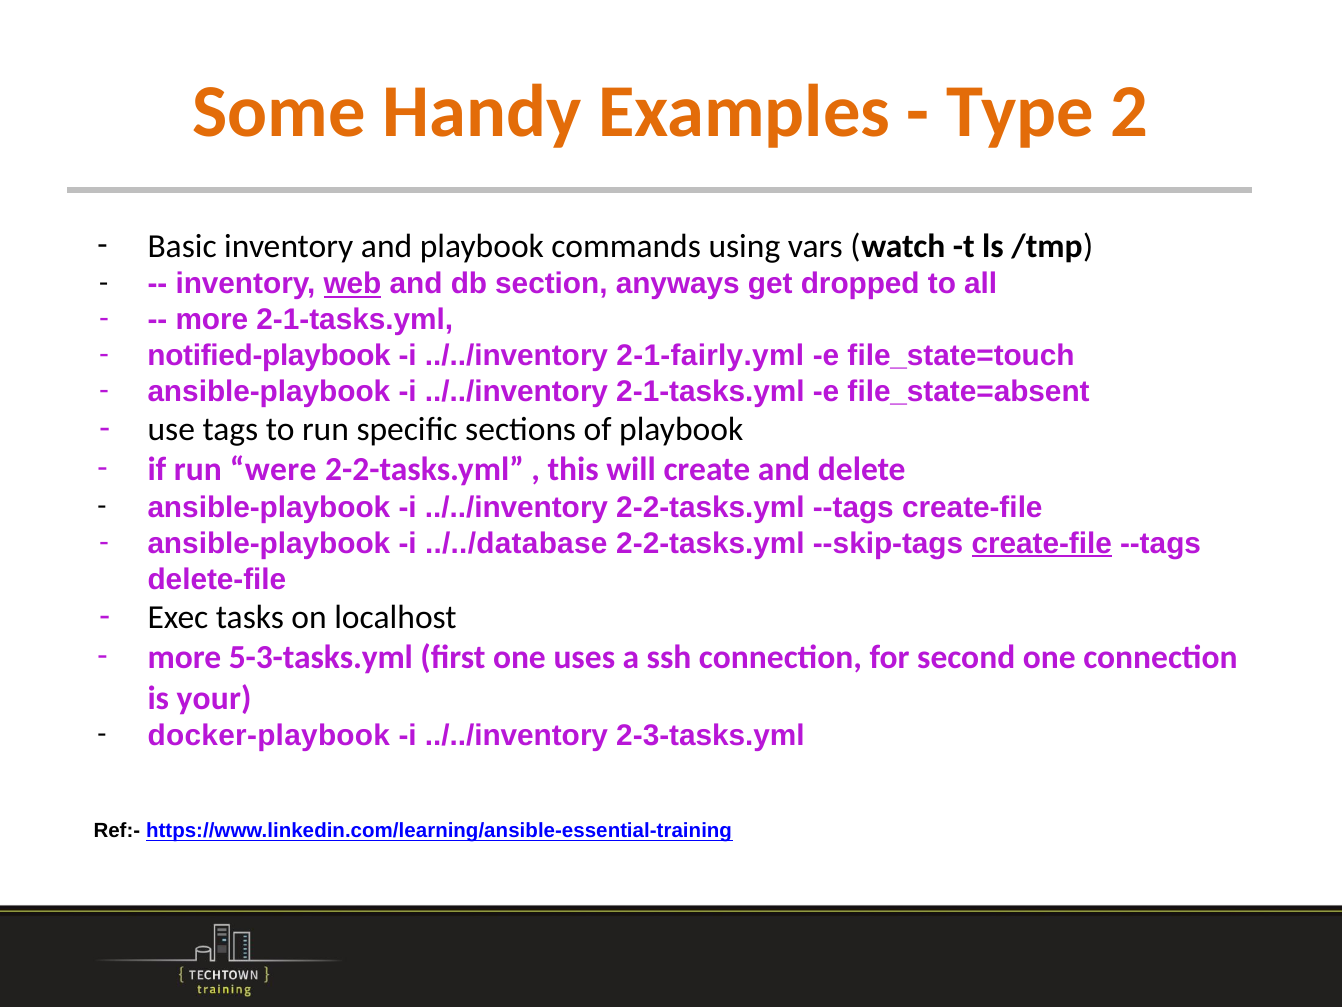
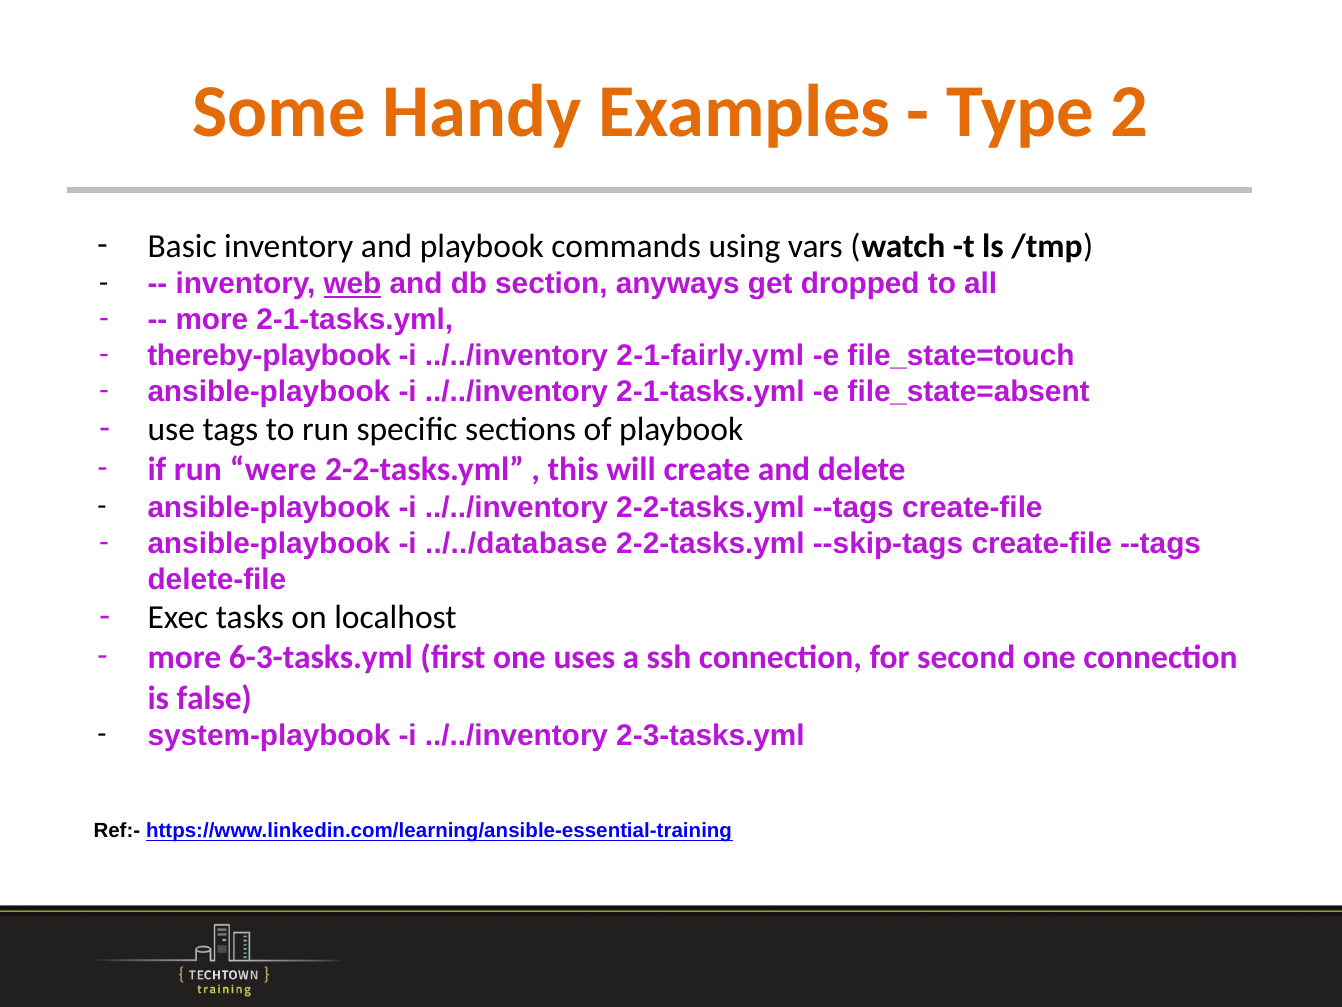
notified-playbook: notified-playbook -> thereby-playbook
create-file at (1042, 543) underline: present -> none
5-3-tasks.yml: 5-3-tasks.yml -> 6-3-tasks.yml
your: your -> false
docker-playbook: docker-playbook -> system-playbook
